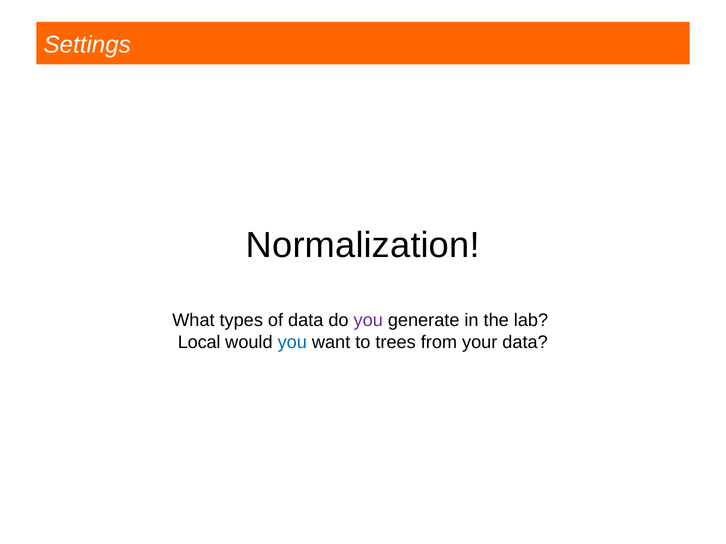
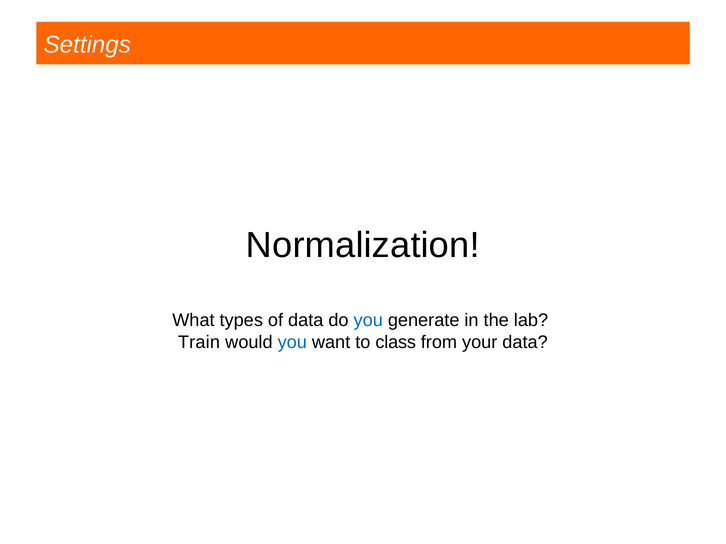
you at (368, 321) colour: purple -> blue
Local: Local -> Train
trees: trees -> class
